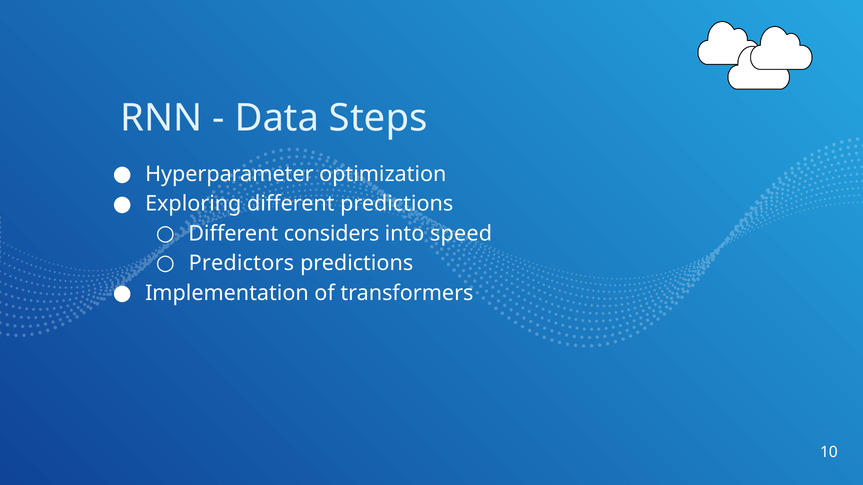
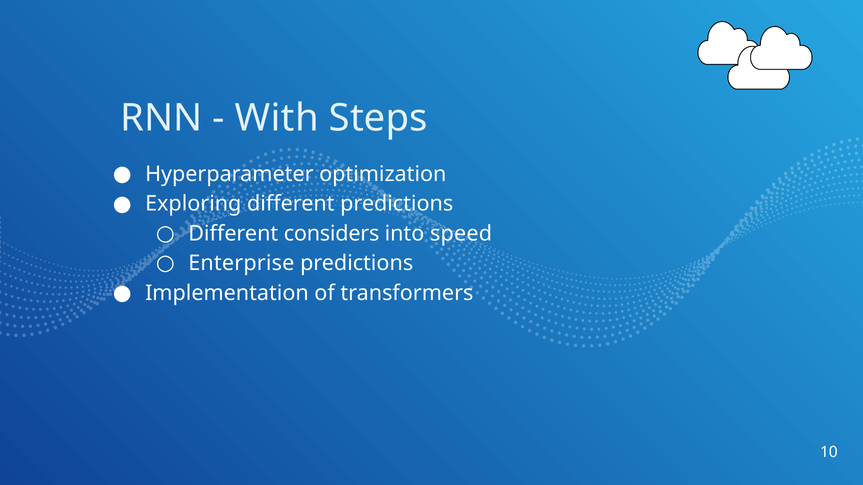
Data: Data -> With
Predictors: Predictors -> Enterprise
